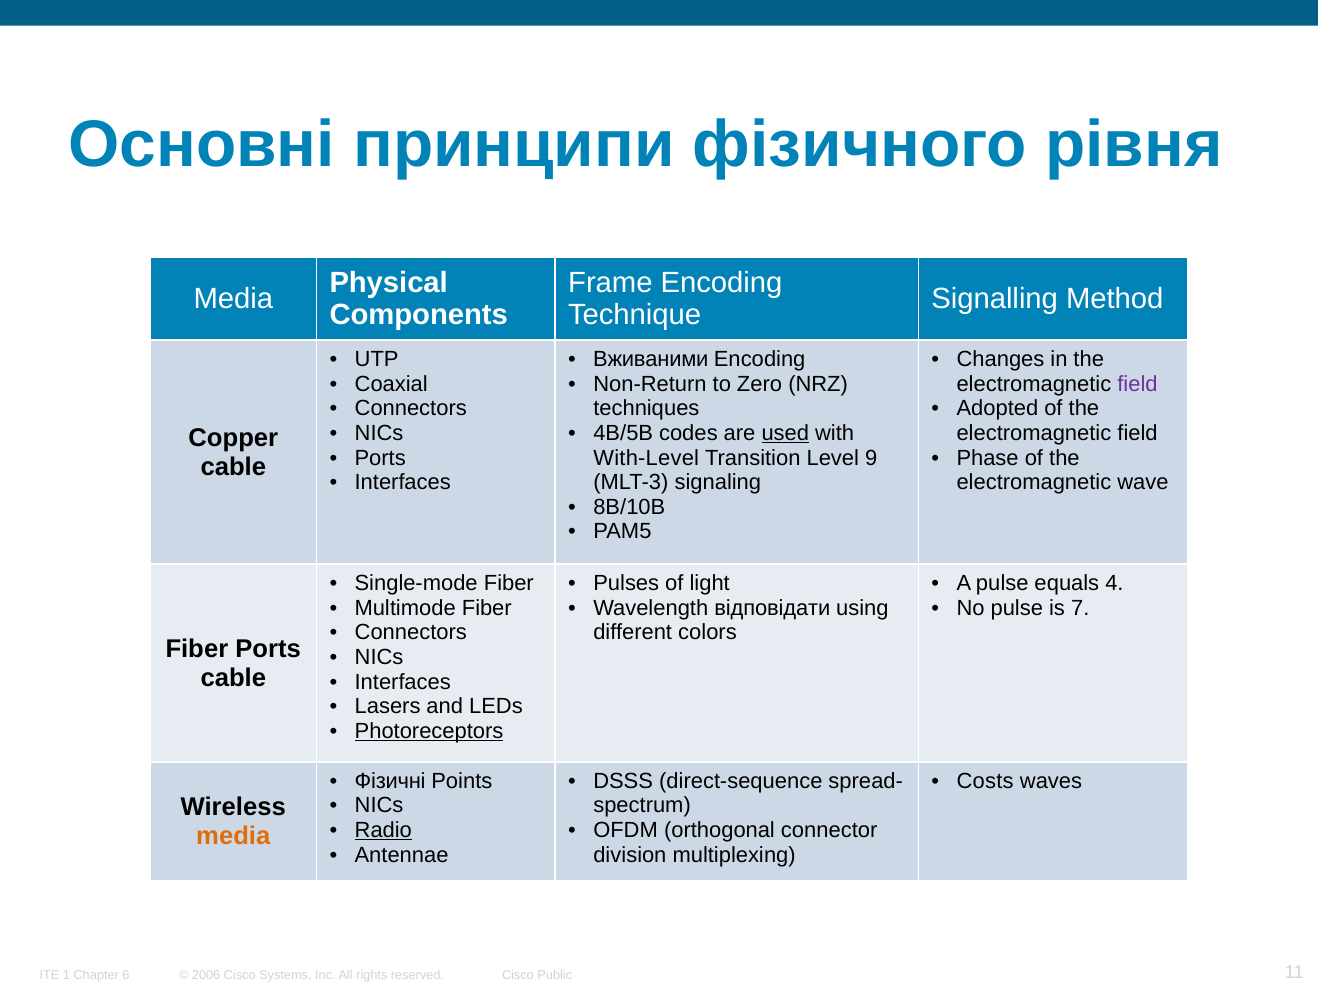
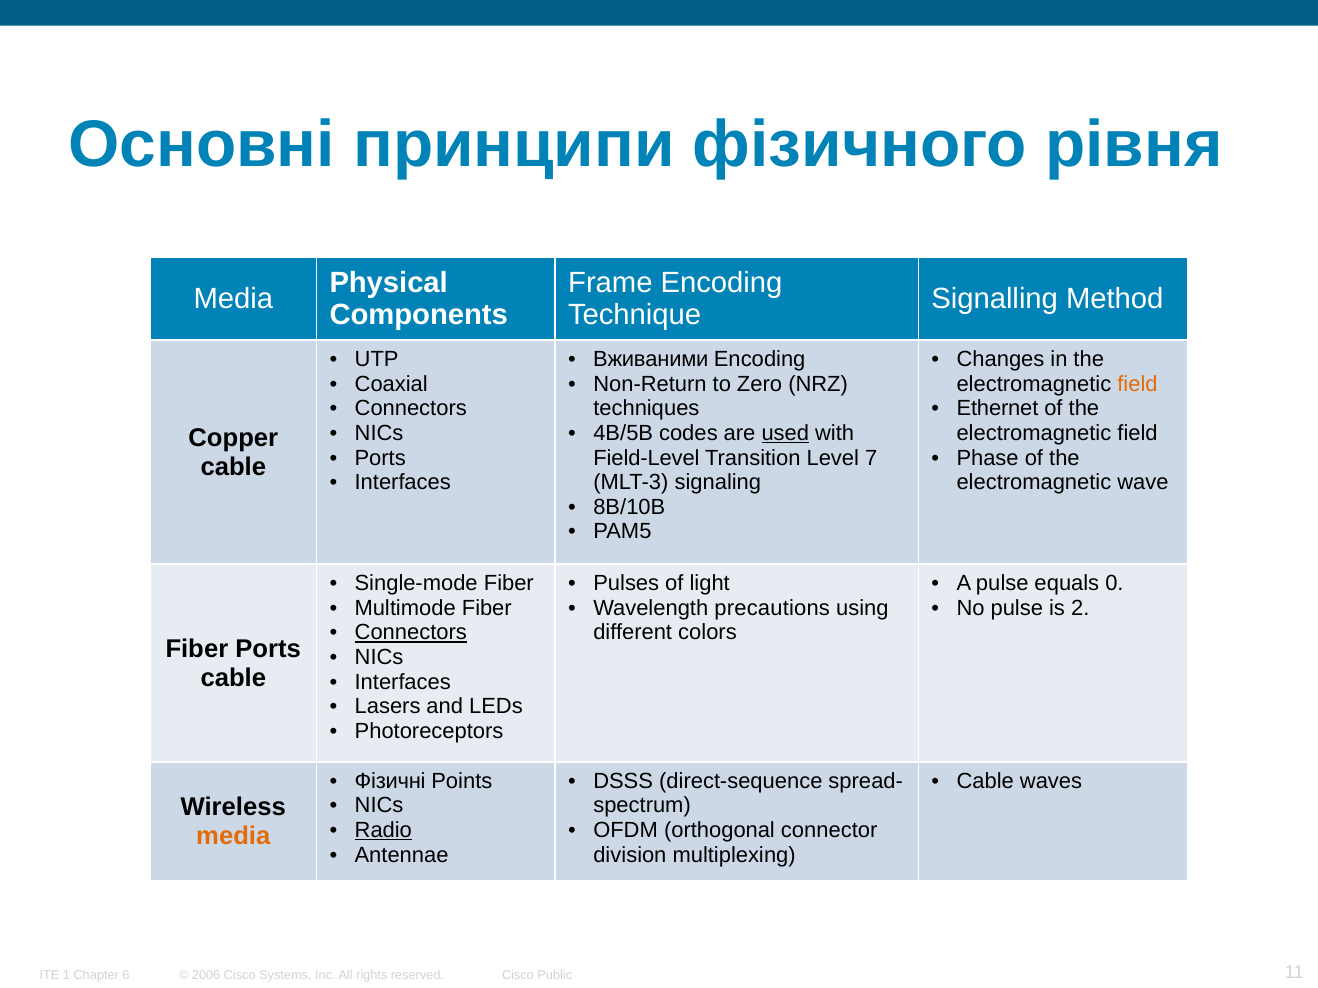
field at (1137, 384) colour: purple -> orange
Adopted: Adopted -> Ethernet
With-Level: With-Level -> Field-Level
9: 9 -> 7
4: 4 -> 0
відповідати: відповідати -> precautions
7: 7 -> 2
Connectors at (411, 633) underline: none -> present
Photoreceptors underline: present -> none
Costs at (985, 782): Costs -> Cable
